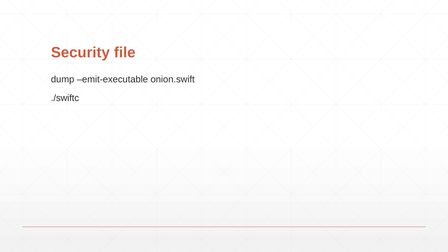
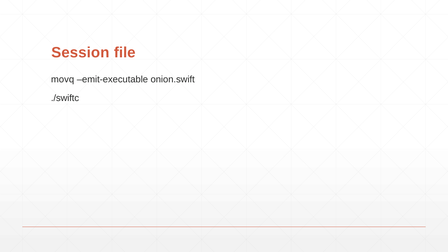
Security: Security -> Session
dump: dump -> movq
